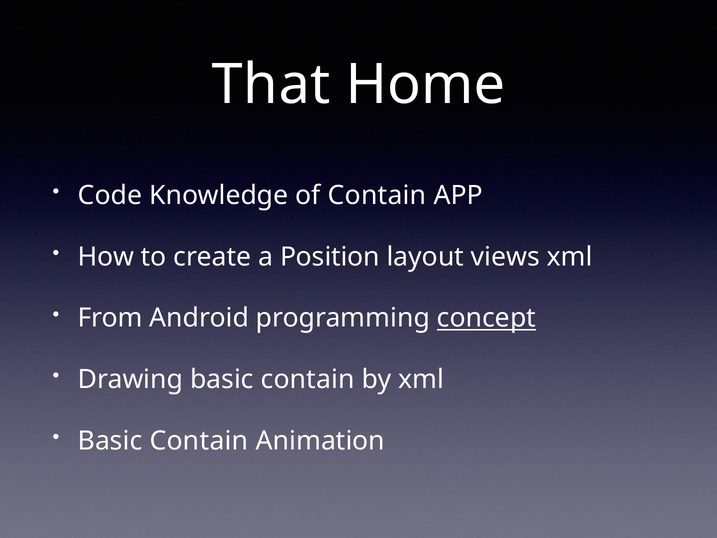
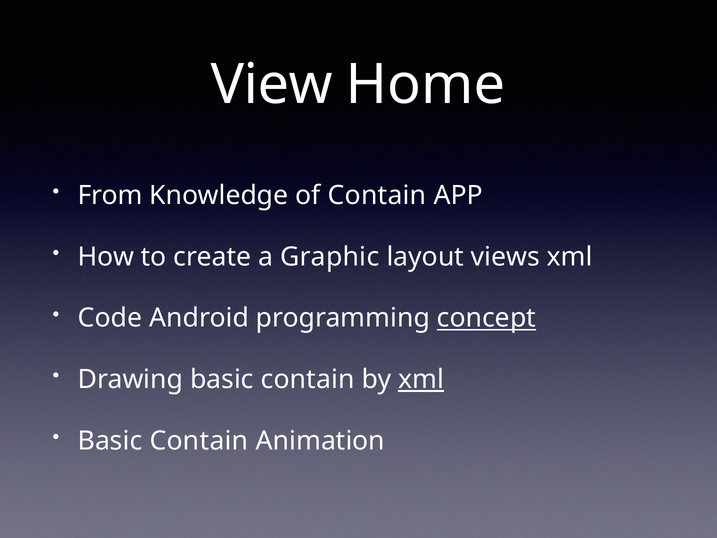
That: That -> View
Code: Code -> From
Position: Position -> Graphic
From: From -> Code
xml at (421, 379) underline: none -> present
